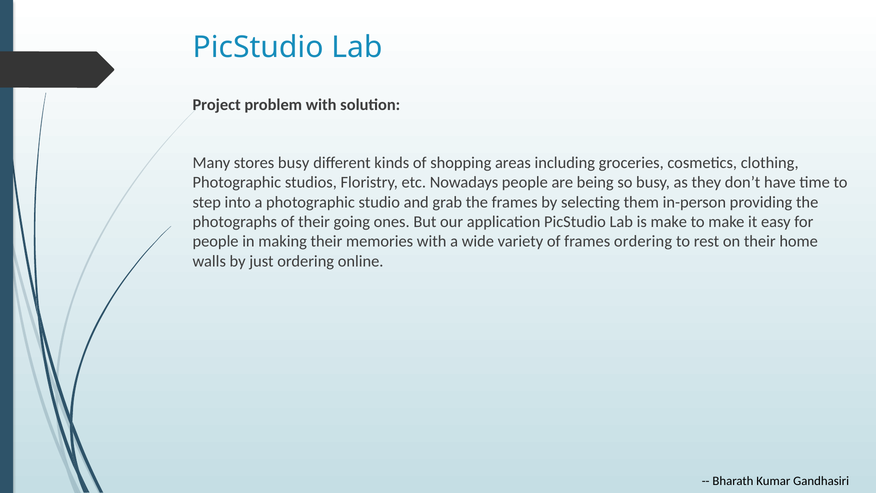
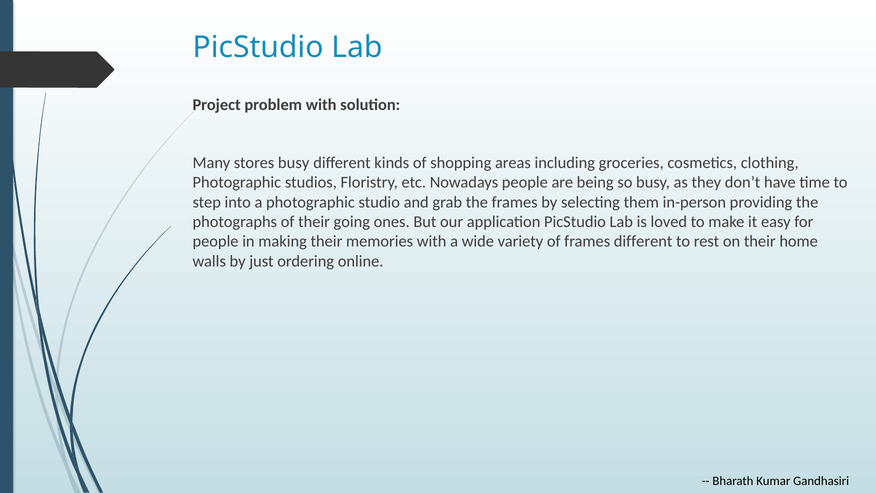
is make: make -> loved
frames ordering: ordering -> different
